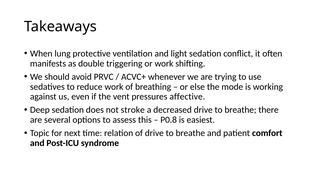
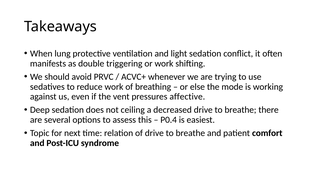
stroke: stroke -> ceiling
P0.8: P0.8 -> P0.4
